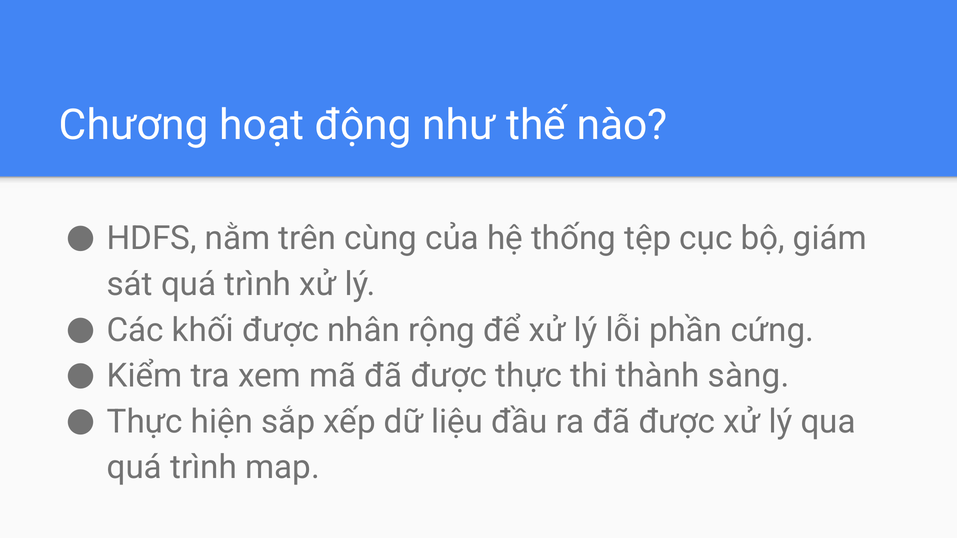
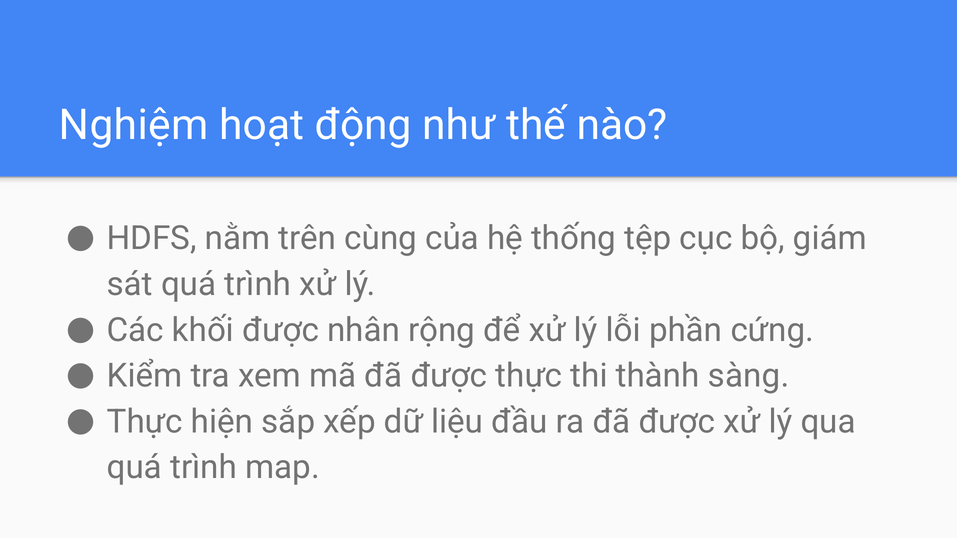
Chương: Chương -> Nghiệm
